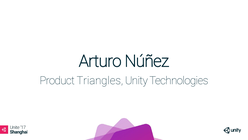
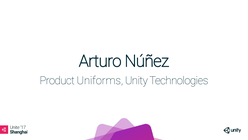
Triangles: Triangles -> Uniforms
